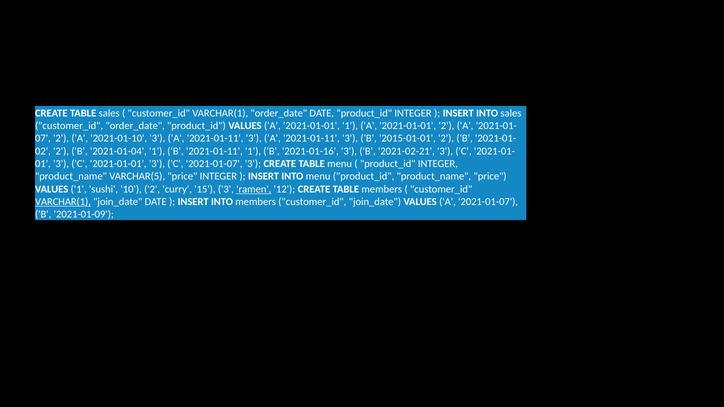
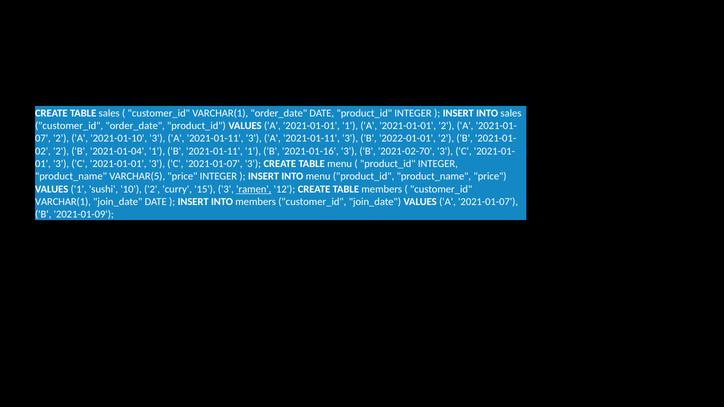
2015-01-01: 2015-01-01 -> 2022-01-01
2021-02-21: 2021-02-21 -> 2021-02-70
VARCHAR(1 at (63, 202) underline: present -> none
